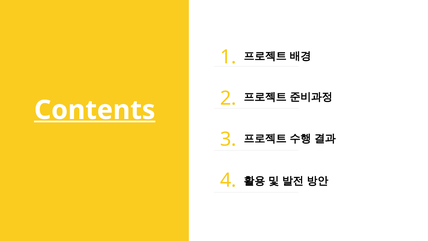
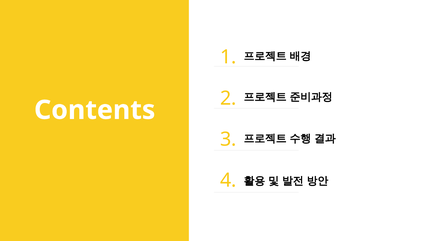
Contents underline: present -> none
